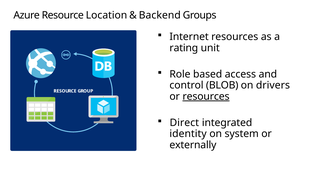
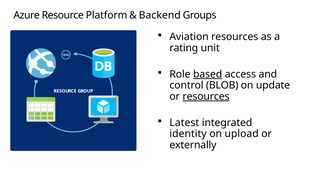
Location: Location -> Platform
Internet: Internet -> Aviation
based underline: none -> present
drivers: drivers -> update
Direct: Direct -> Latest
system: system -> upload
